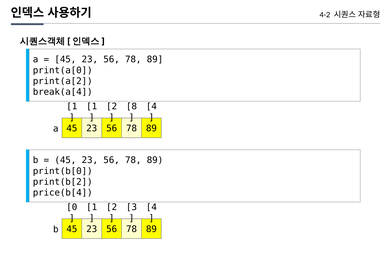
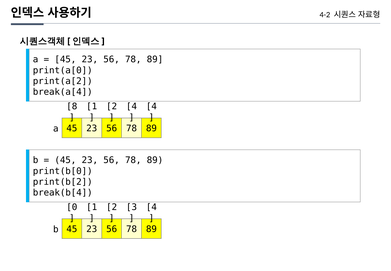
1 at (72, 106): 1 -> 8
8 at (132, 106): 8 -> 4
price(b[4: price(b[4 -> break(b[4
